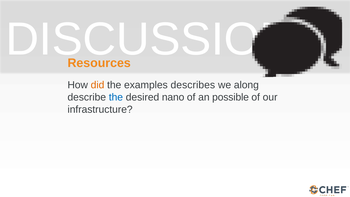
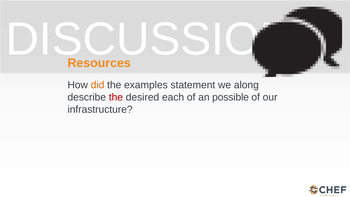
describes: describes -> statement
the at (116, 97) colour: blue -> red
nano: nano -> each
